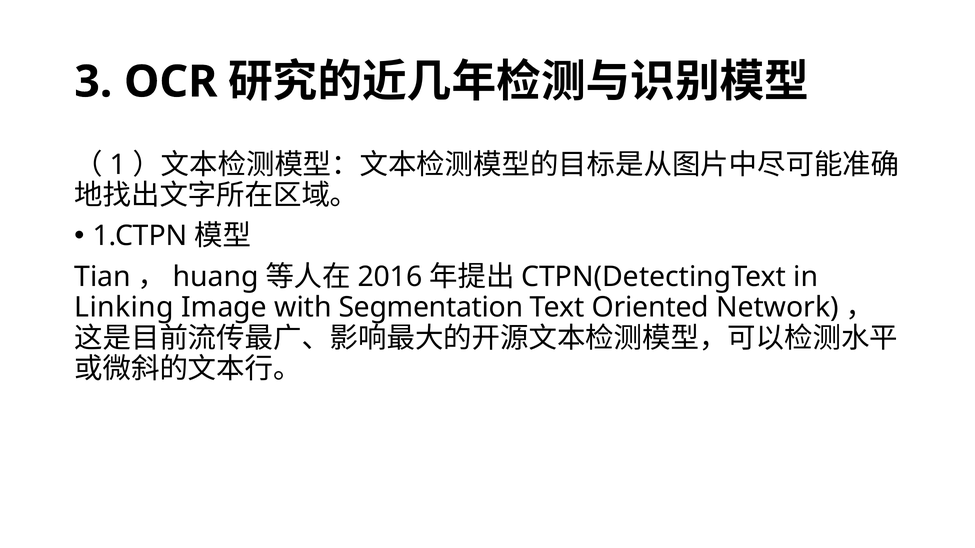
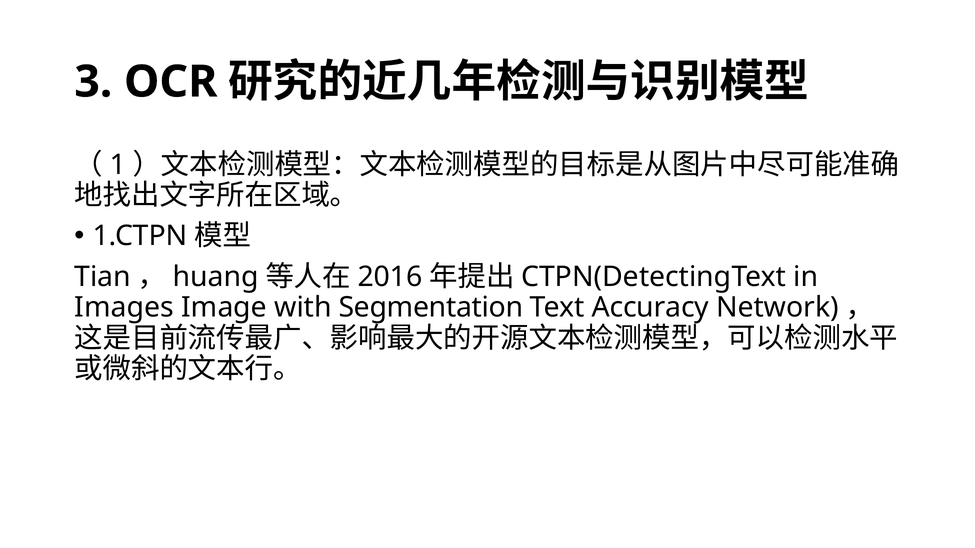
Linking: Linking -> Images
Oriented: Oriented -> Accuracy
